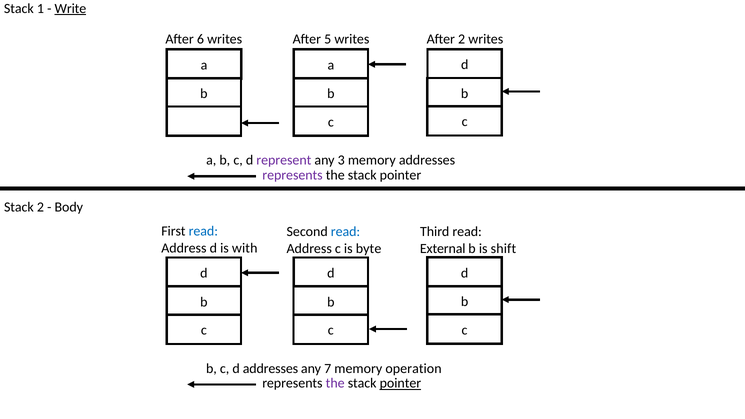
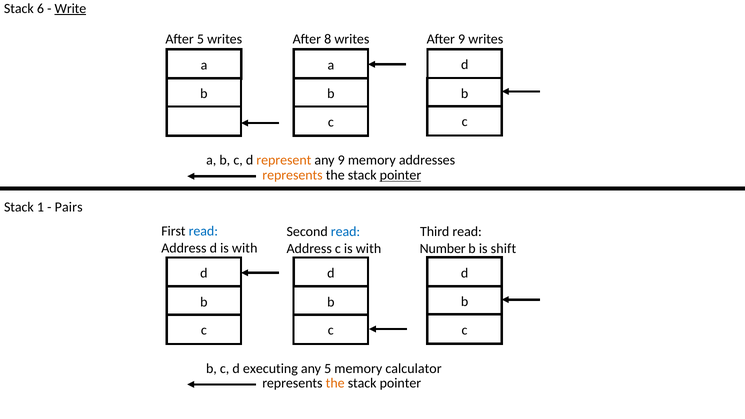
1: 1 -> 6
After 6: 6 -> 5
5: 5 -> 8
After 2: 2 -> 9
represent colour: purple -> orange
any 3: 3 -> 9
represents at (292, 175) colour: purple -> orange
pointer at (400, 175) underline: none -> present
Stack 2: 2 -> 1
Body: Body -> Pairs
c is byte: byte -> with
External: External -> Number
d addresses: addresses -> executing
any 7: 7 -> 5
operation: operation -> calculator
the at (335, 383) colour: purple -> orange
pointer at (400, 383) underline: present -> none
